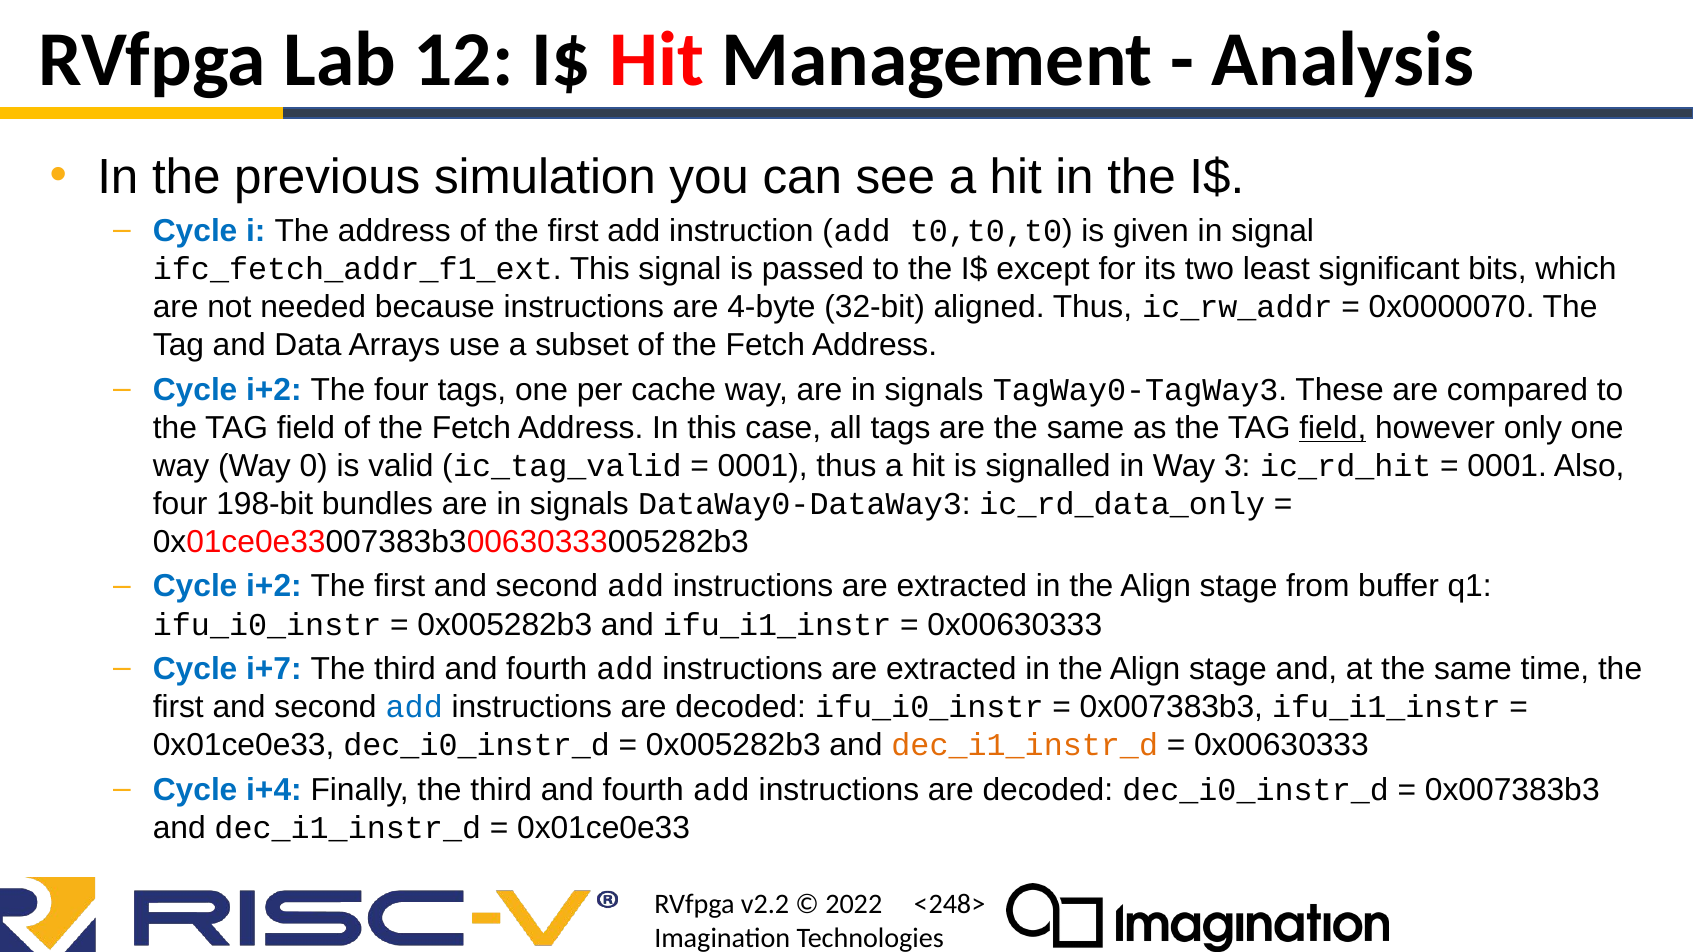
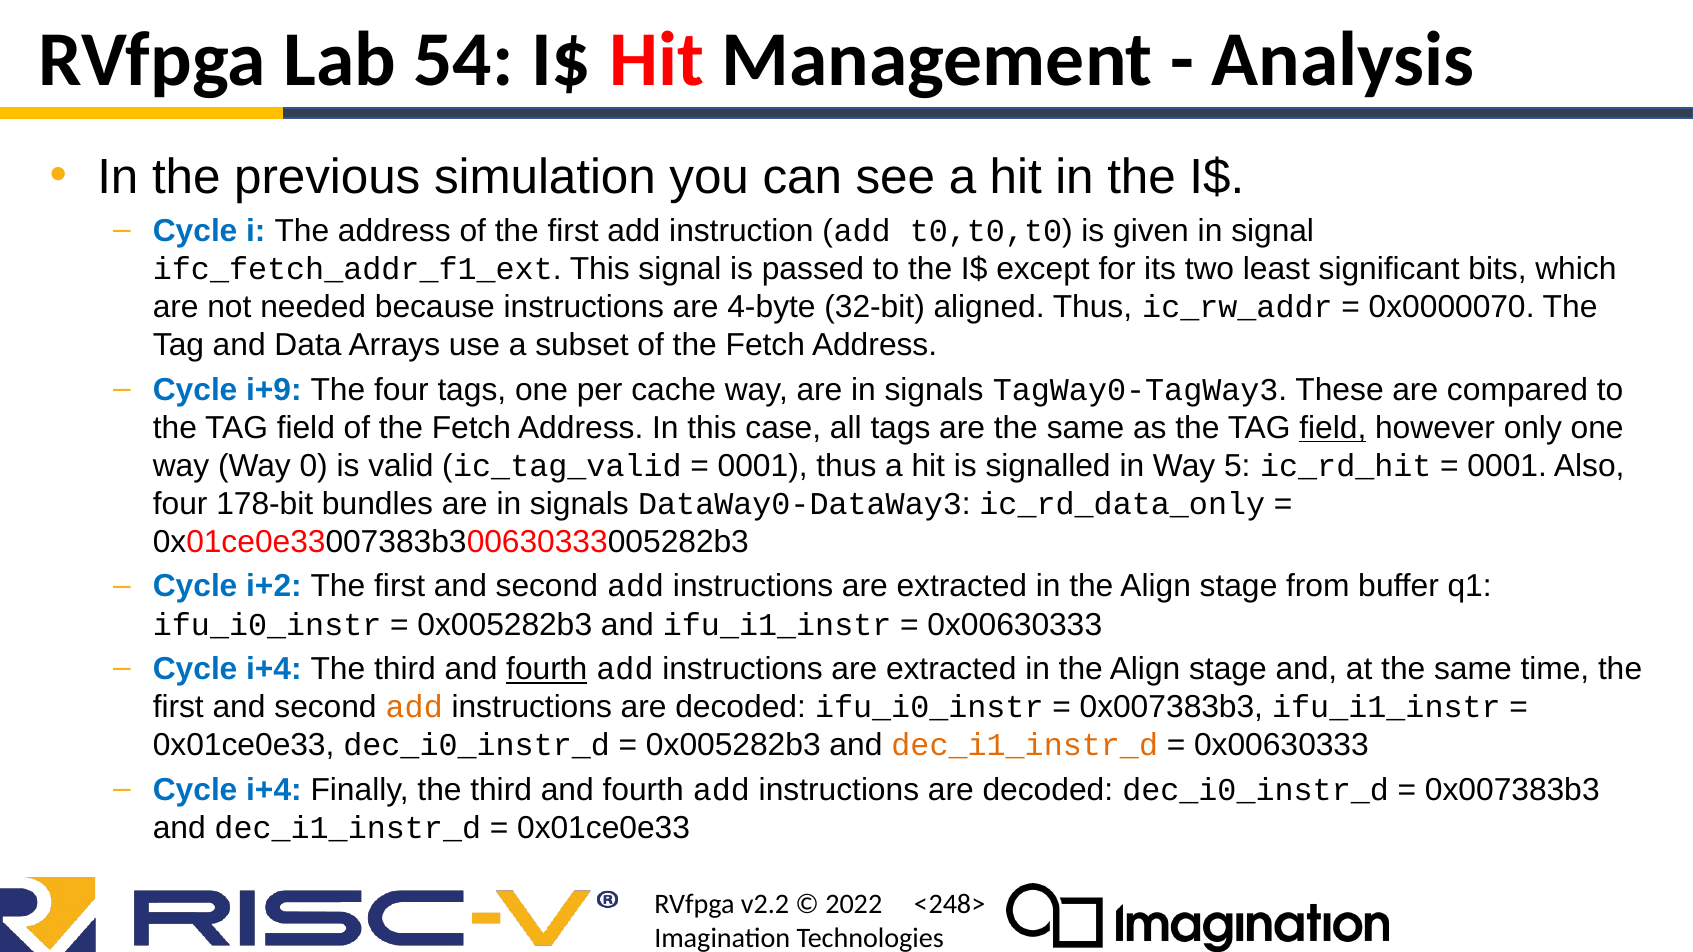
12: 12 -> 54
i+2 at (274, 390): i+2 -> i+9
3: 3 -> 5
198-bit: 198-bit -> 178-bit
i+7 at (274, 669): i+7 -> i+4
fourth at (547, 669) underline: none -> present
add at (414, 707) colour: blue -> orange
